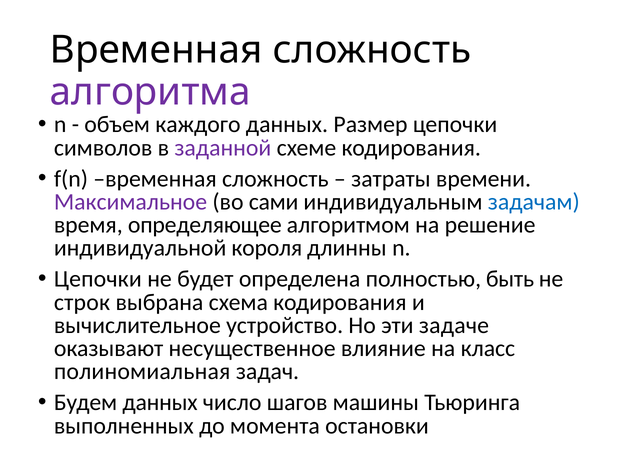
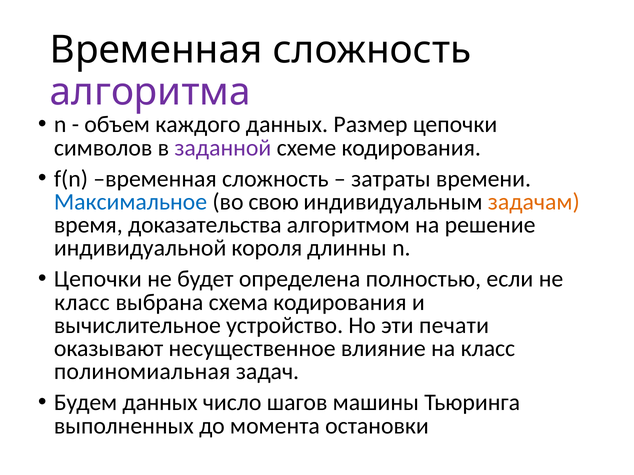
Максимальное colour: purple -> blue
сами: сами -> свою
задачам colour: blue -> orange
определяющее: определяющее -> доказательства
быть: быть -> если
строк at (82, 303): строк -> класс
задаче: задаче -> печати
